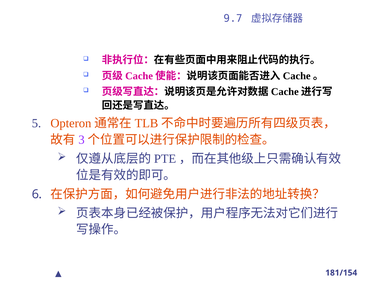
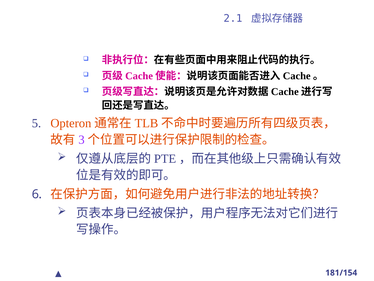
9.7: 9.7 -> 2.1
